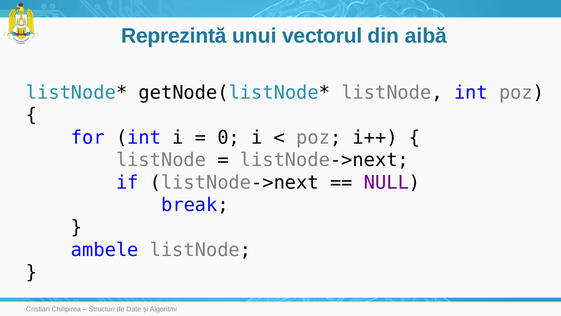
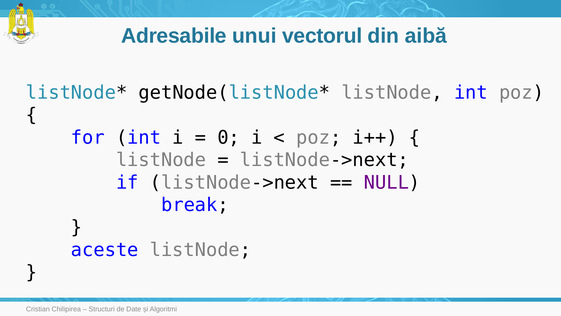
Reprezintă: Reprezintă -> Adresabile
ambele: ambele -> aceste
